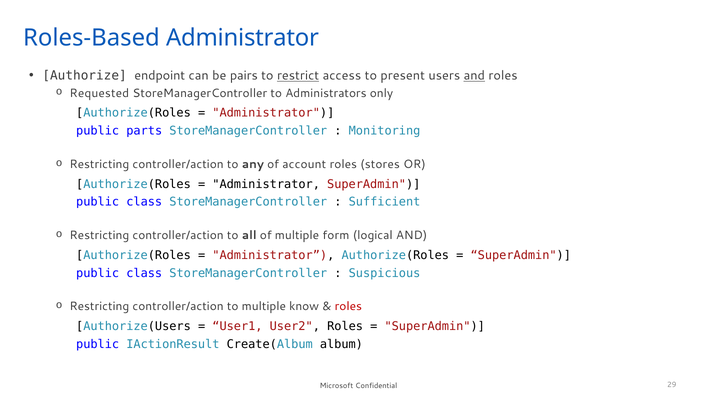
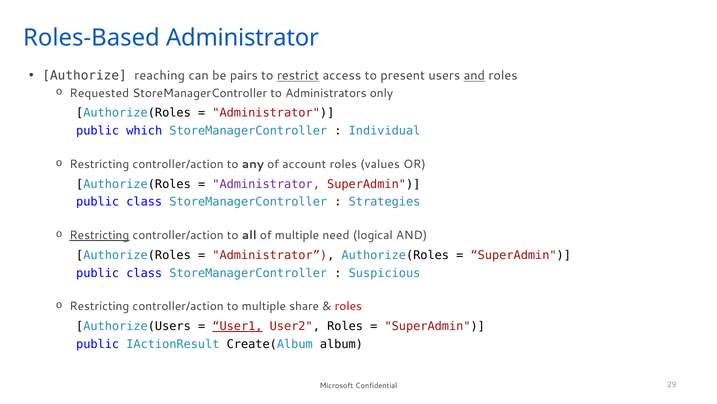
endpoint: endpoint -> reaching
parts: parts -> which
Monitoring: Monitoring -> Individual
stores: stores -> values
Administrator at (266, 184) colour: black -> purple
Sufficient: Sufficient -> Strategies
Restricting at (99, 235) underline: none -> present
form: form -> need
know: know -> share
User1 underline: none -> present
